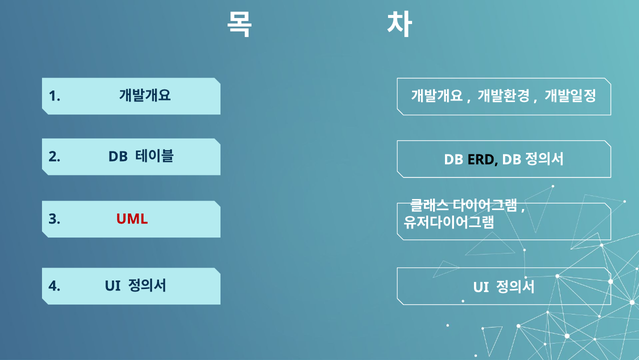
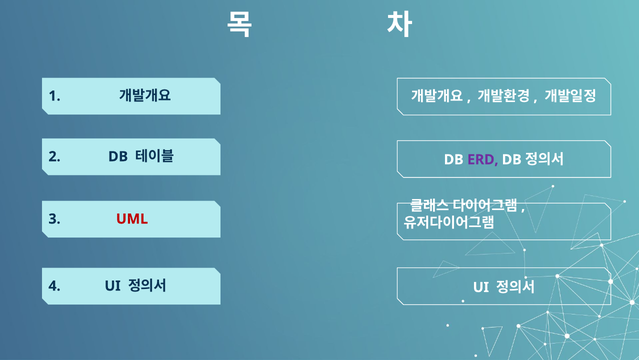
ERD colour: black -> purple
